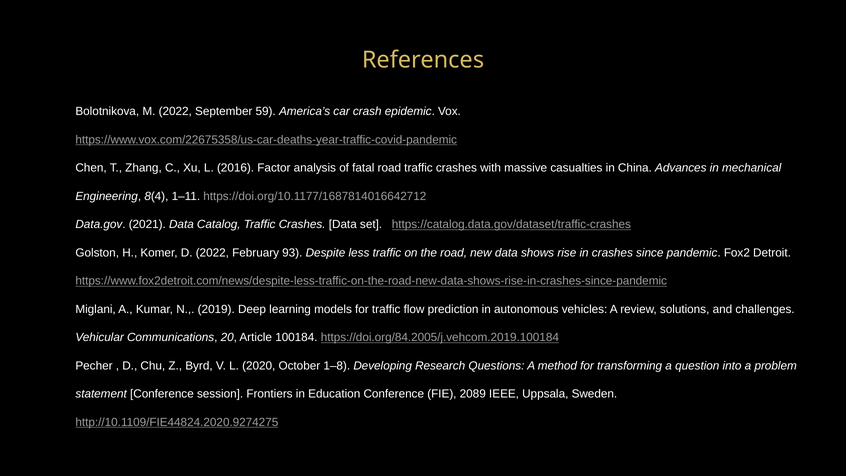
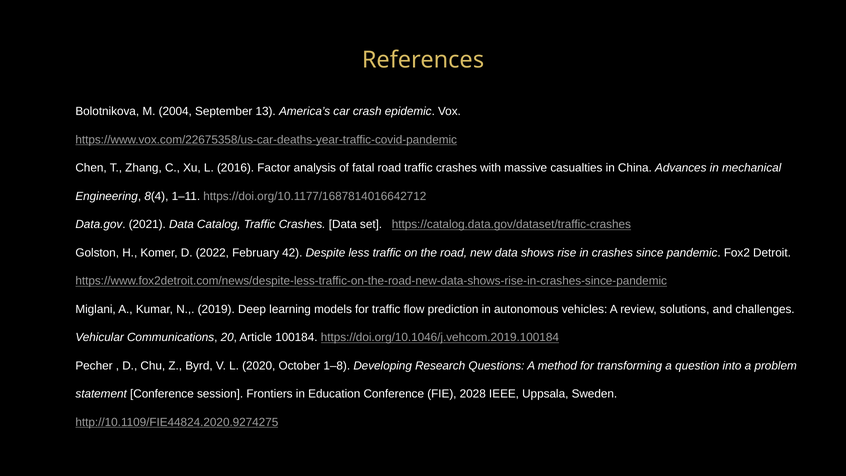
M 2022: 2022 -> 2004
59: 59 -> 13
93: 93 -> 42
https://doi.org/84.2005/j.vehcom.2019.100184: https://doi.org/84.2005/j.vehcom.2019.100184 -> https://doi.org/10.1046/j.vehcom.2019.100184
2089: 2089 -> 2028
